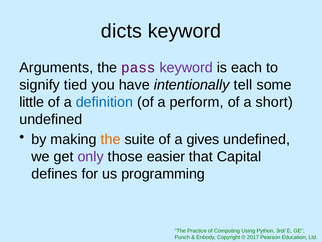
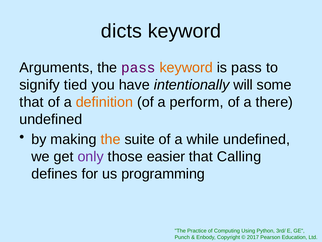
keyword at (186, 68) colour: purple -> orange
is each: each -> pass
tell: tell -> will
little at (32, 102): little -> that
definition colour: blue -> orange
short: short -> there
gives: gives -> while
Capital: Capital -> Calling
